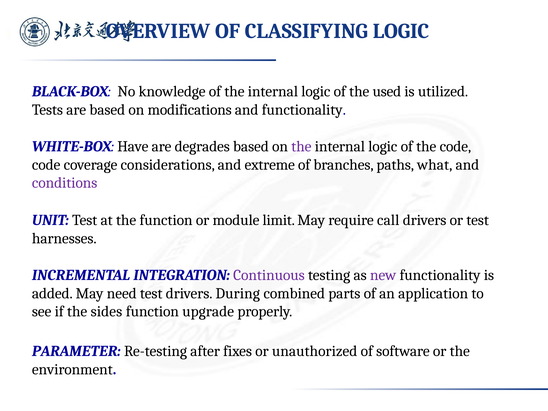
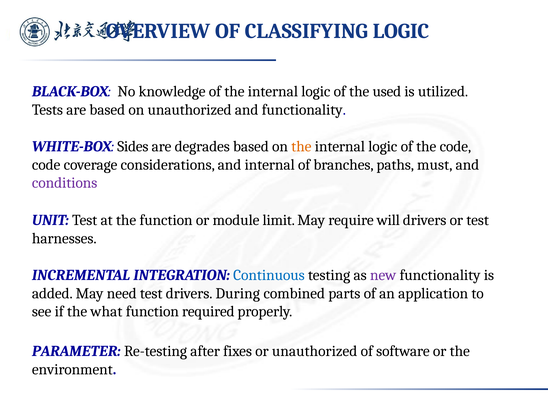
on modifications: modifications -> unauthorized
Have: Have -> Sides
the at (301, 146) colour: purple -> orange
and extreme: extreme -> internal
what: what -> must
call: call -> will
Continuous colour: purple -> blue
sides: sides -> what
upgrade: upgrade -> required
